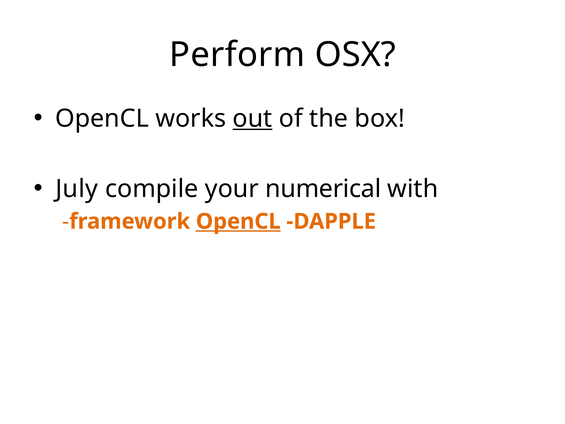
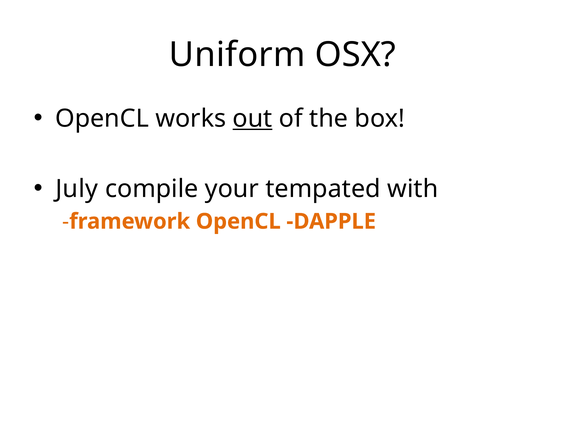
Perform: Perform -> Uniform
numerical: numerical -> tempated
OpenCL at (238, 221) underline: present -> none
